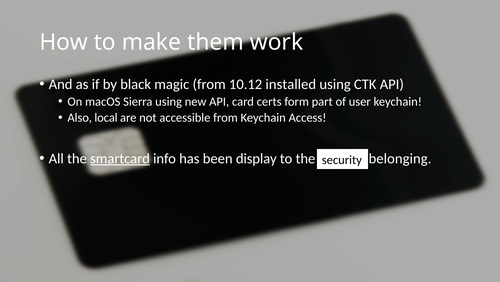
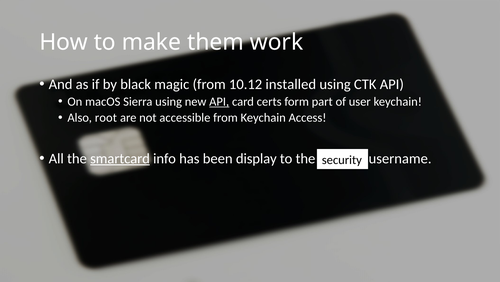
API at (219, 101) underline: none -> present
local: local -> root
belonging: belonging -> username
